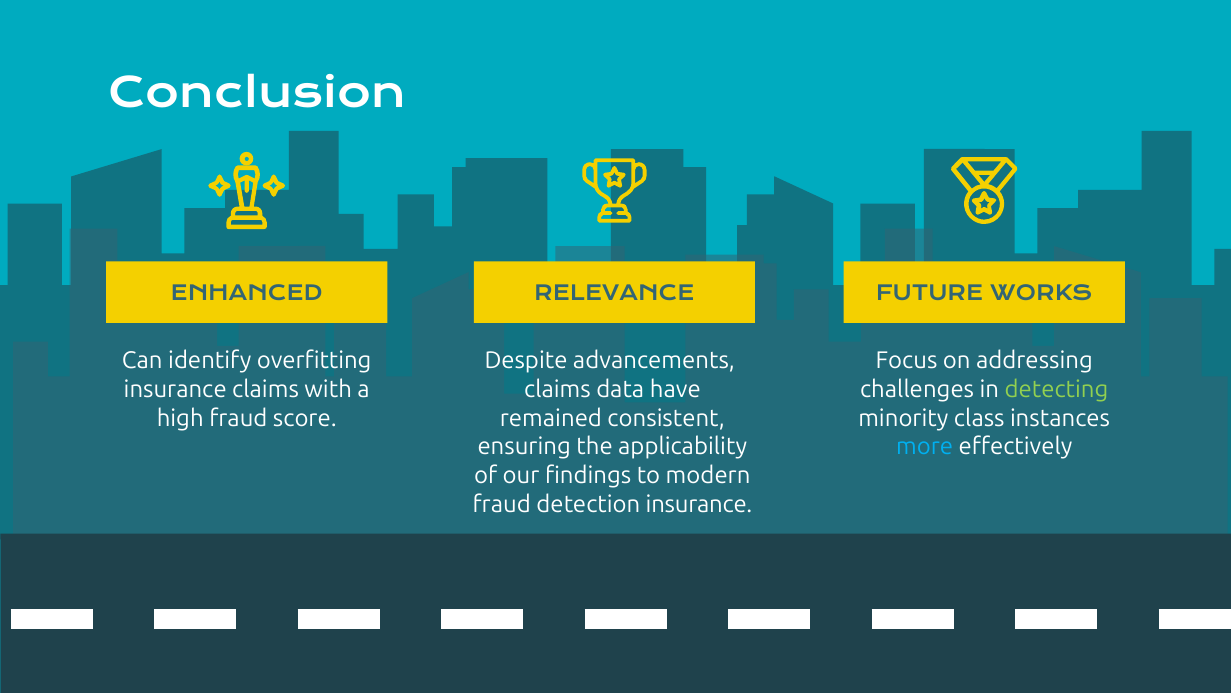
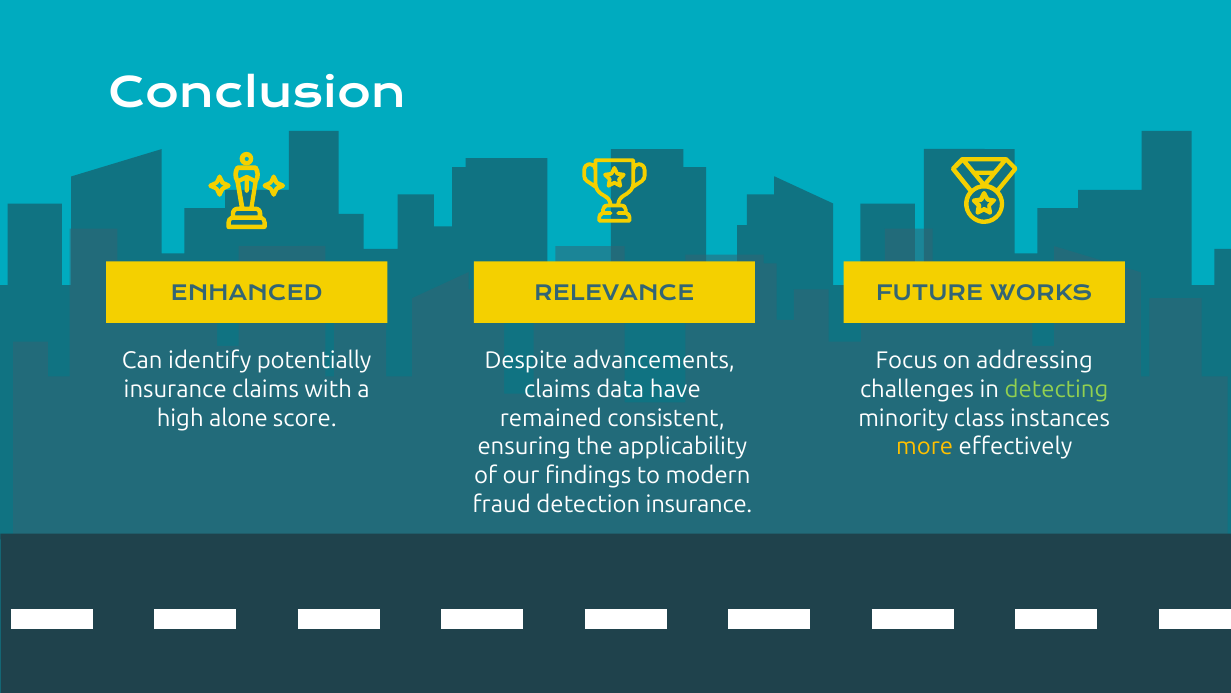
overfitting: overfitting -> potentially
high fraud: fraud -> alone
more colour: light blue -> yellow
